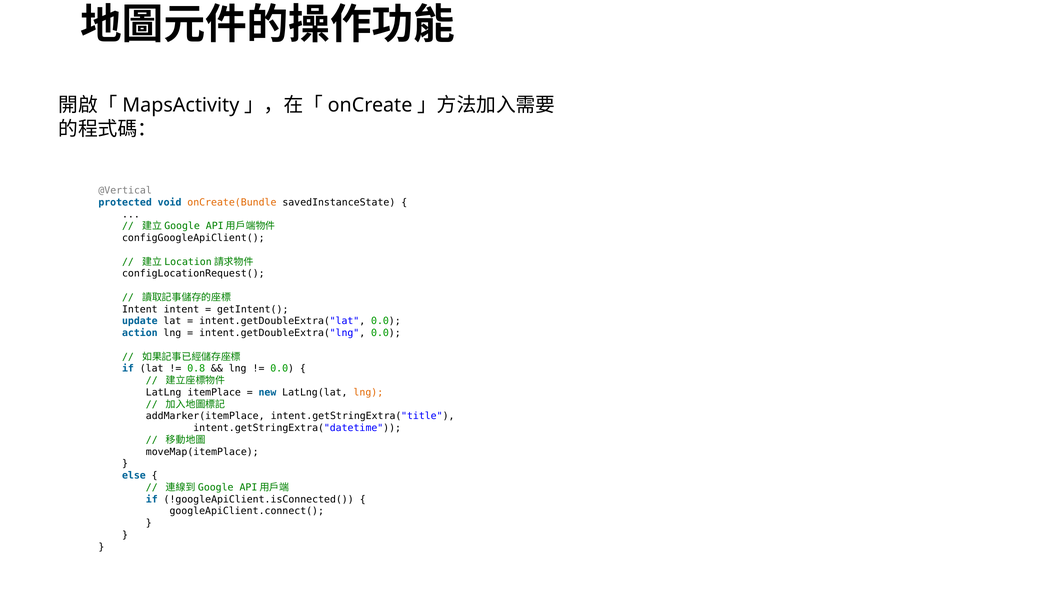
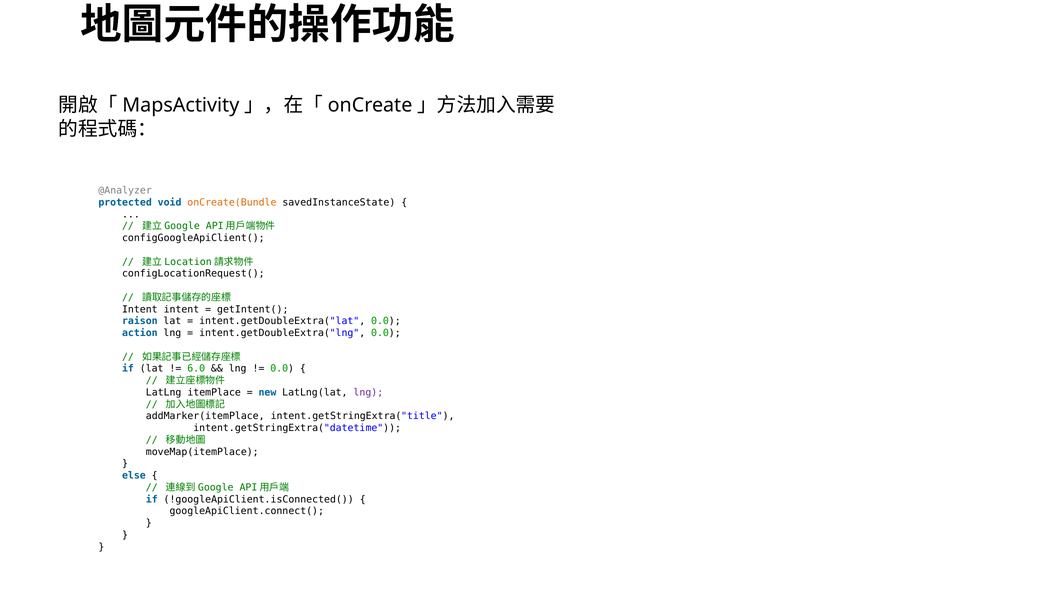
@Vertical: @Vertical -> @Analyzer
update: update -> raison
0.8: 0.8 -> 6.0
lng at (368, 392) colour: orange -> purple
